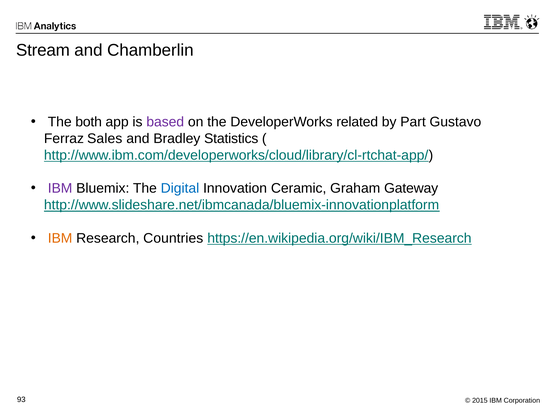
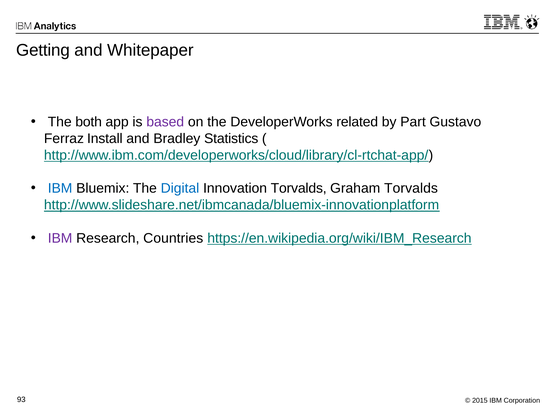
Stream: Stream -> Getting
Chamberlin: Chamberlin -> Whitepaper
Sales: Sales -> Install
IBM at (60, 189) colour: purple -> blue
Innovation Ceramic: Ceramic -> Torvalds
Graham Gateway: Gateway -> Torvalds
IBM at (60, 238) colour: orange -> purple
